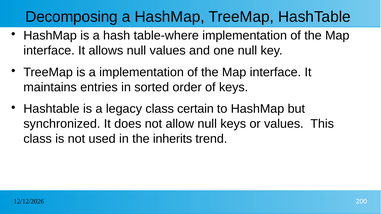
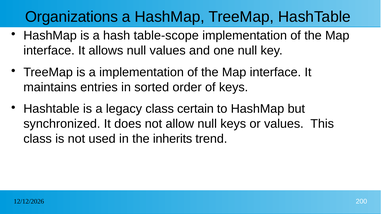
Decomposing: Decomposing -> Organizations
table-where: table-where -> table-scope
